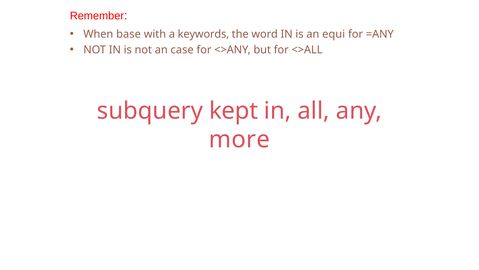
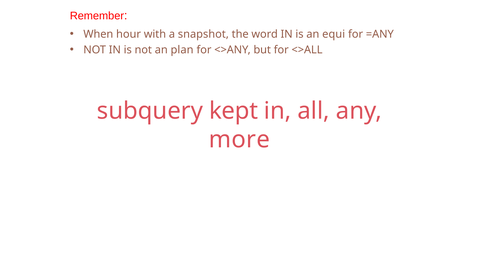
base: base -> hour
keywords: keywords -> snapshot
case: case -> plan
